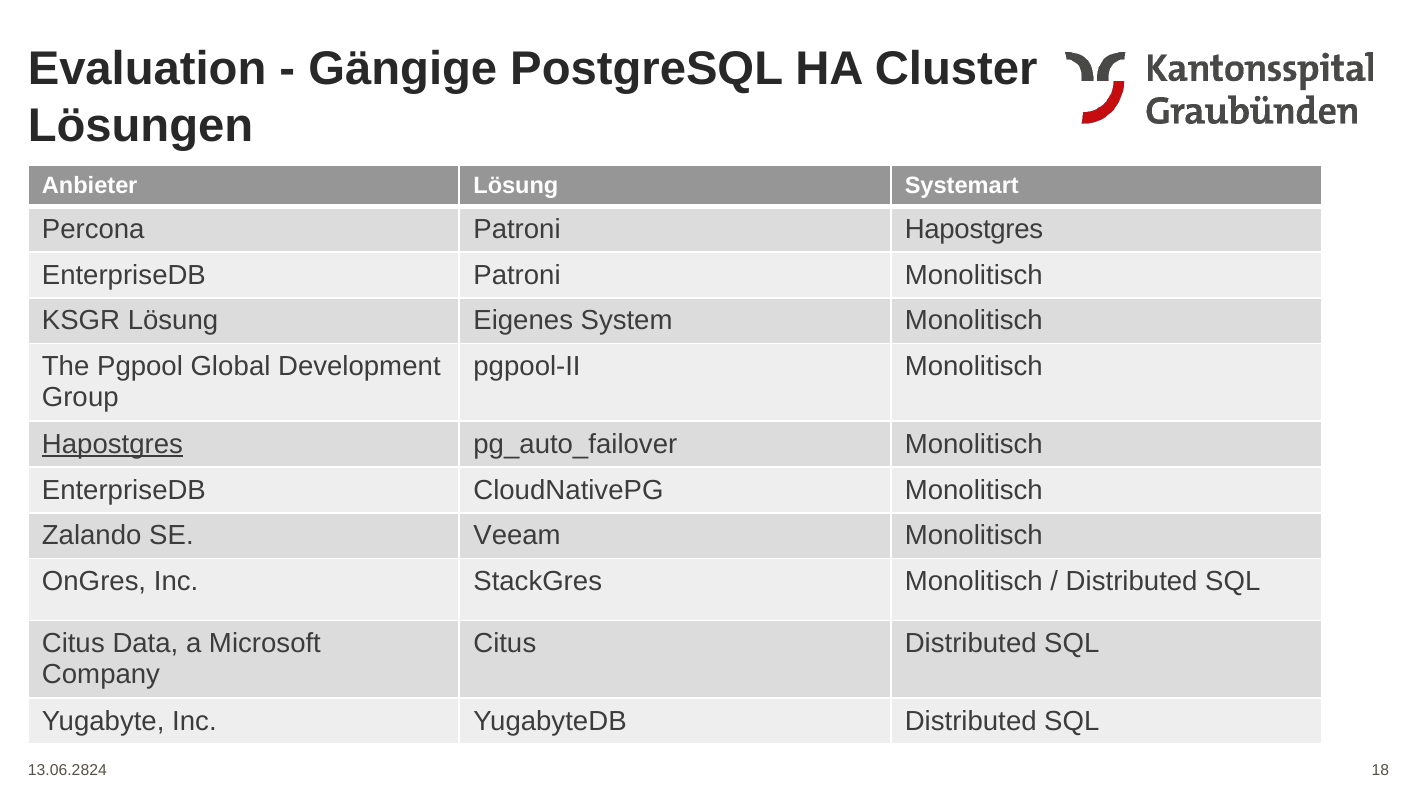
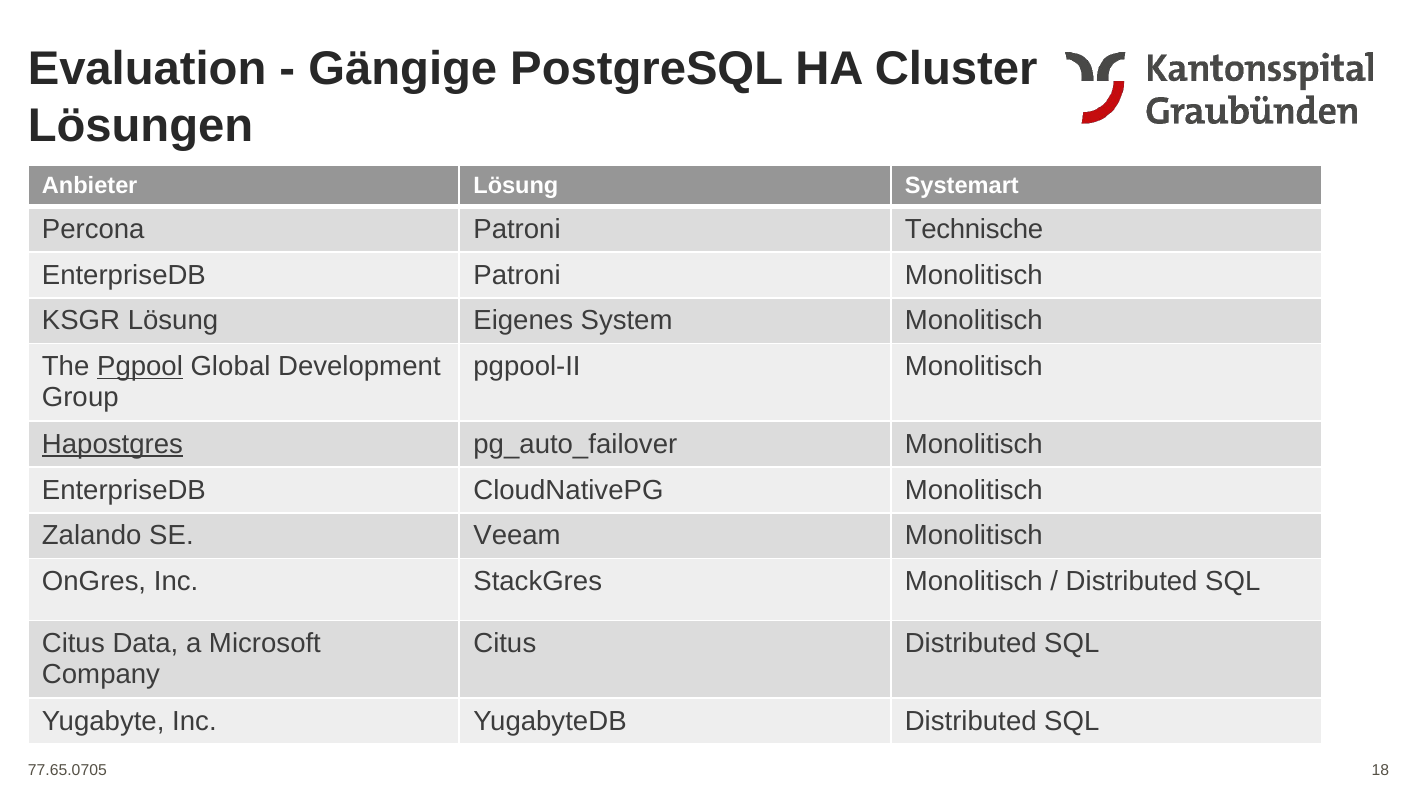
Patroni Hapostgres: Hapostgres -> Technische
Pgpool underline: none -> present
13.06.2824: 13.06.2824 -> 77.65.0705
